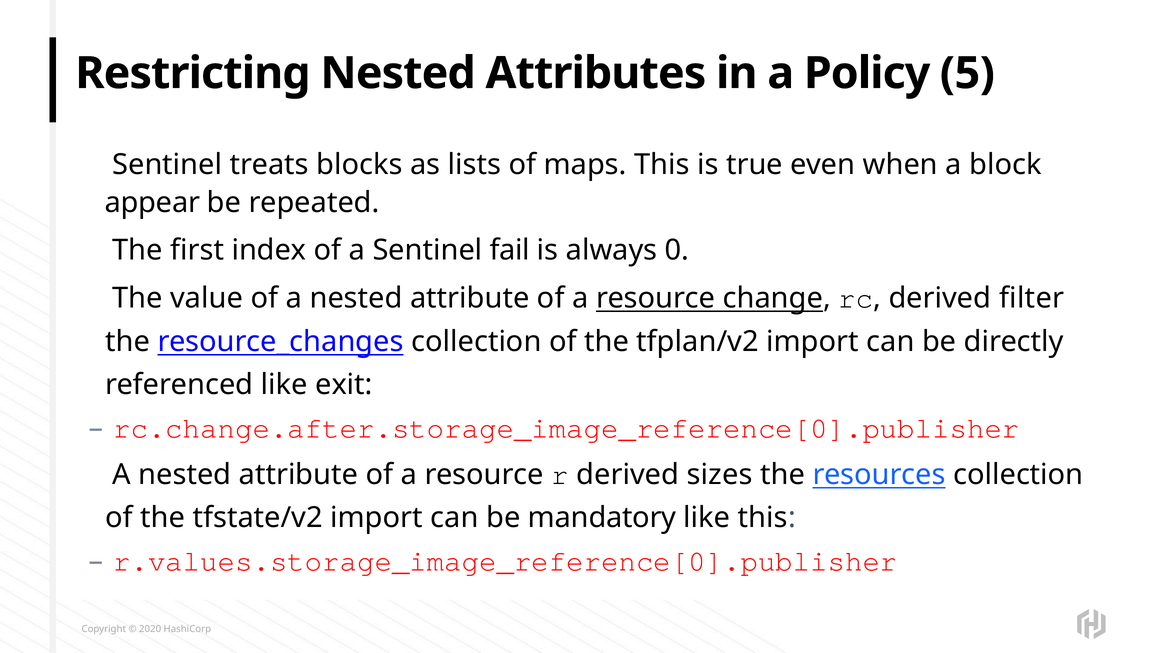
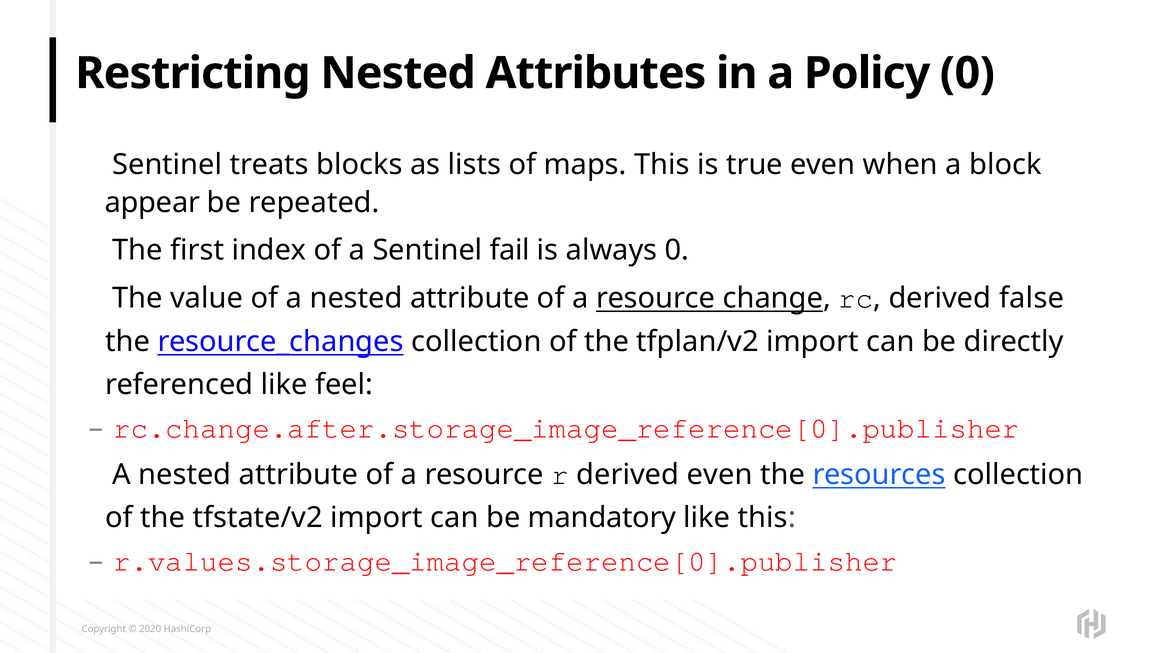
Policy 5: 5 -> 0
filter: filter -> false
exit: exit -> feel
derived sizes: sizes -> even
